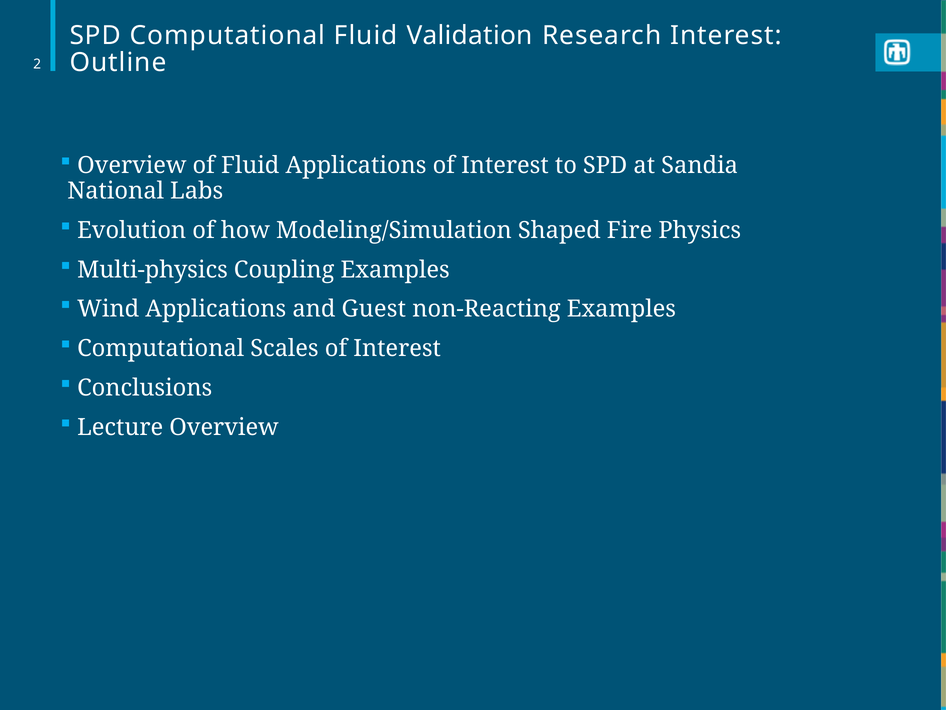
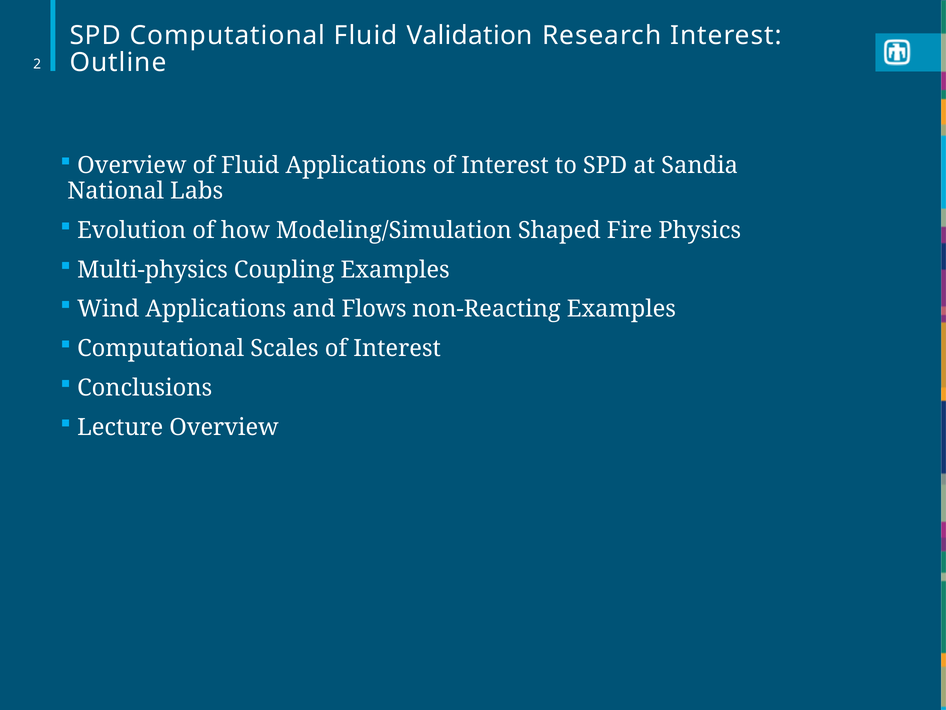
Guest: Guest -> Flows
